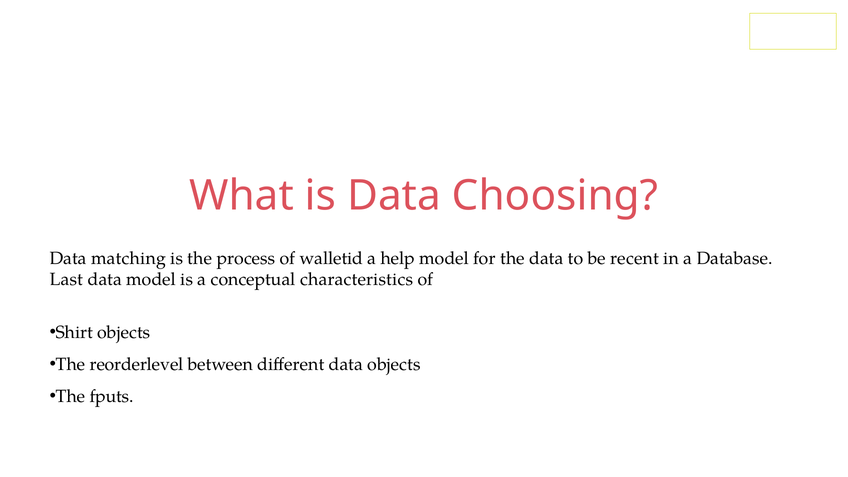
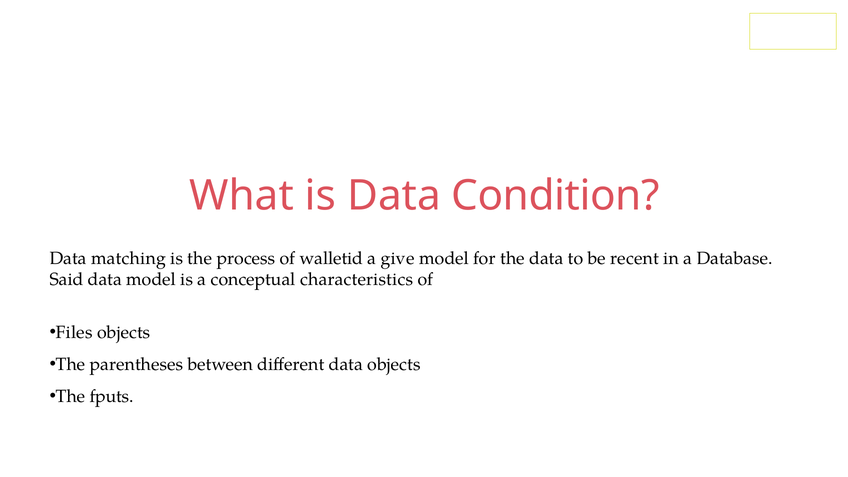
Choosing: Choosing -> Condition
help: help -> give
Last: Last -> Said
Shirt: Shirt -> Files
reorderlevel: reorderlevel -> parentheses
